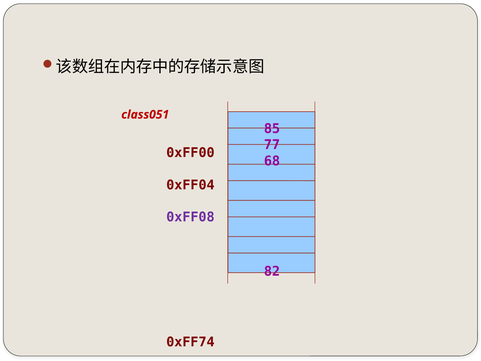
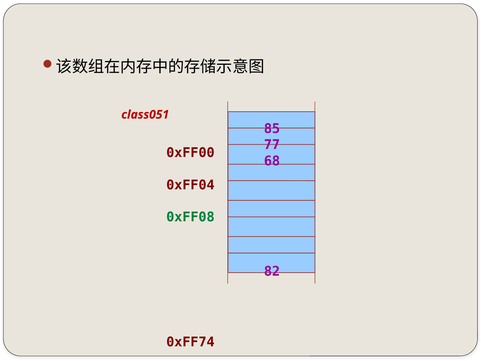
0xFF08 colour: purple -> green
